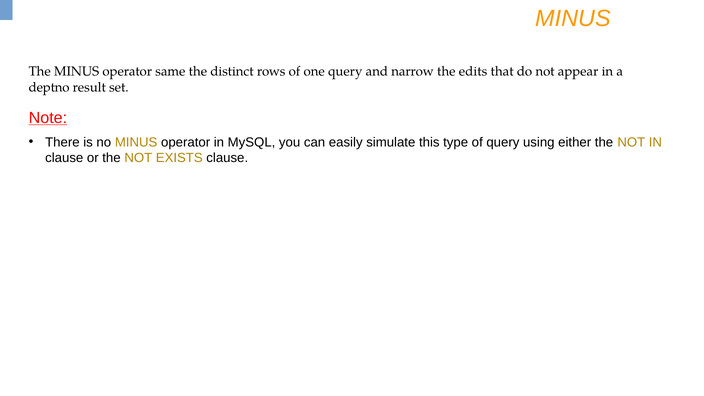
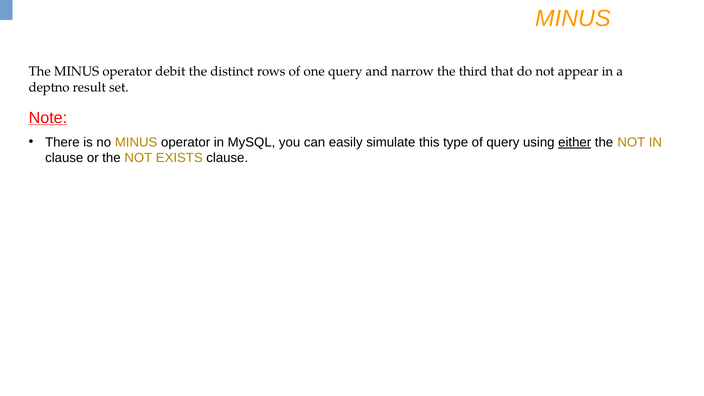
same: same -> debit
edits: edits -> third
either underline: none -> present
